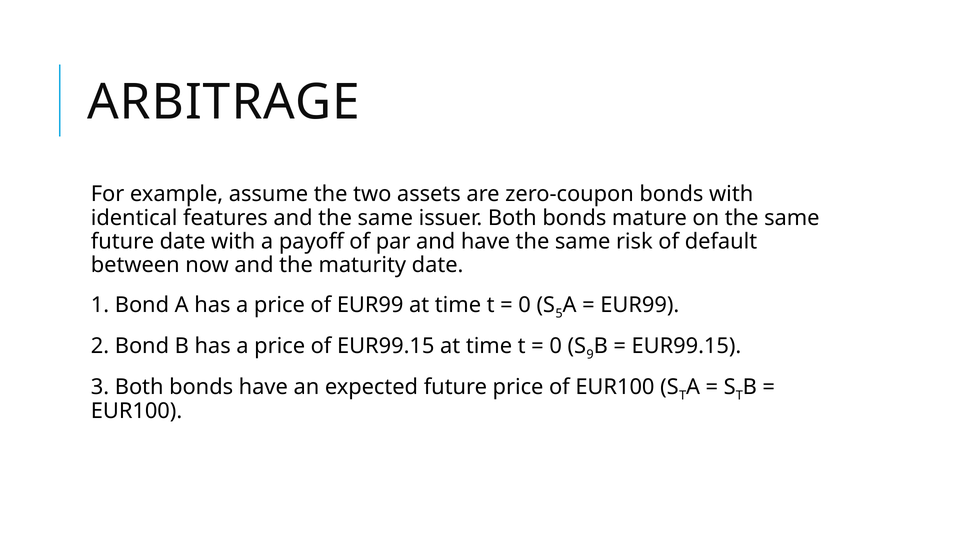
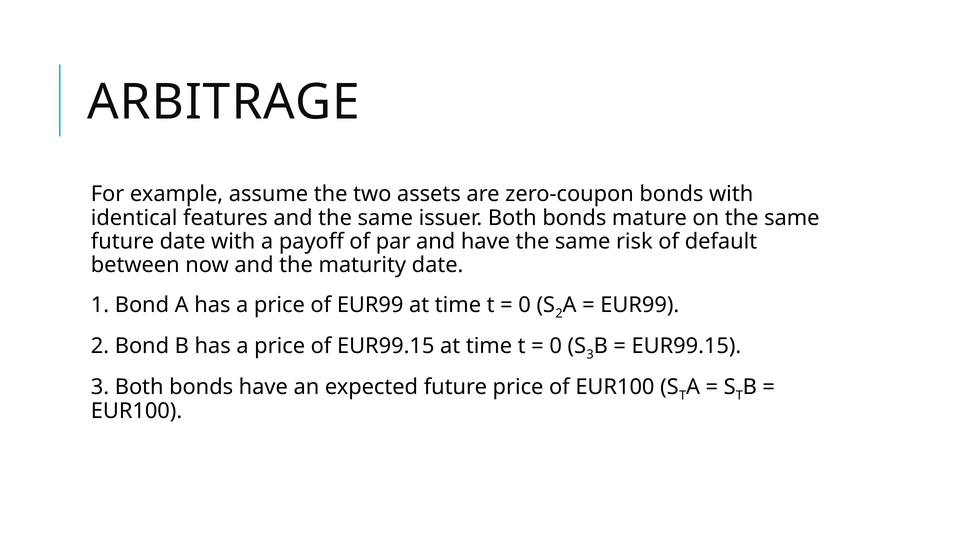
5 at (559, 314): 5 -> 2
9 at (590, 354): 9 -> 3
